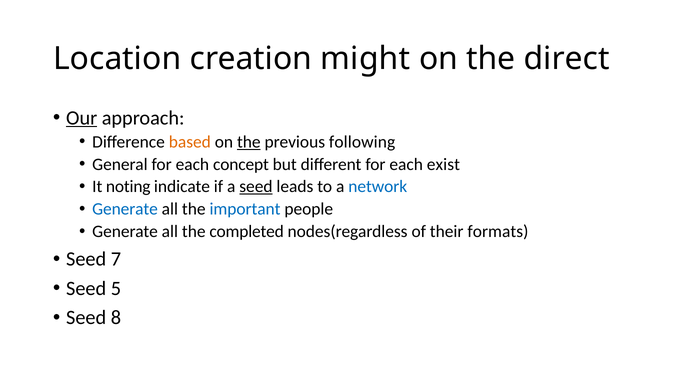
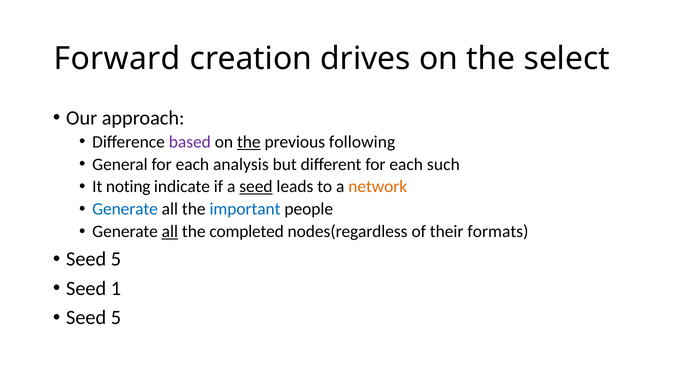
Location: Location -> Forward
might: might -> drives
direct: direct -> select
Our underline: present -> none
based colour: orange -> purple
concept: concept -> analysis
exist: exist -> such
network colour: blue -> orange
all at (170, 231) underline: none -> present
7 at (116, 259): 7 -> 5
5: 5 -> 1
8 at (116, 317): 8 -> 5
